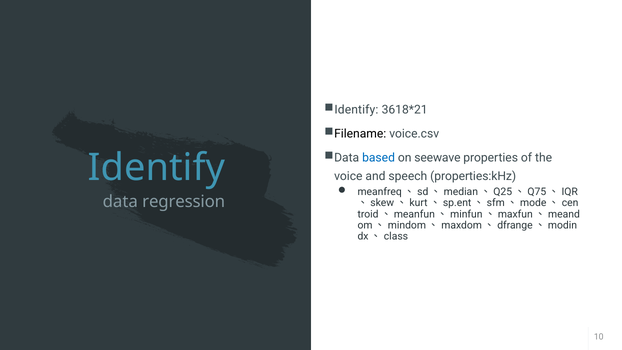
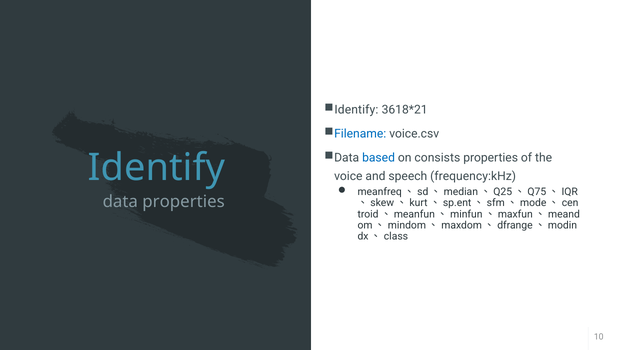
Filename colour: black -> blue
seewave: seewave -> consists
properties:kHz: properties:kHz -> frequency:kHz
data regression: regression -> properties
